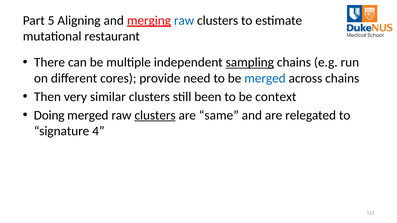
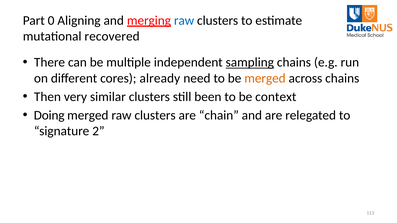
5: 5 -> 0
restaurant: restaurant -> recovered
provide: provide -> already
merged at (265, 78) colour: blue -> orange
clusters at (155, 115) underline: present -> none
same: same -> chain
4: 4 -> 2
